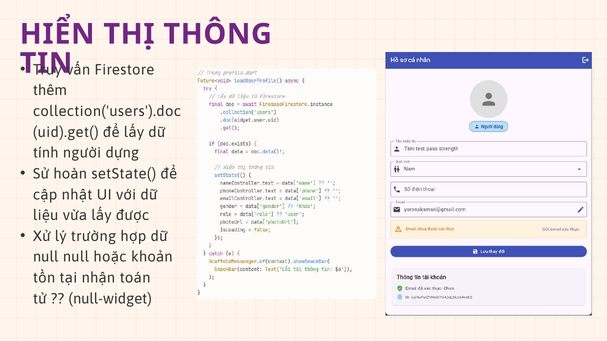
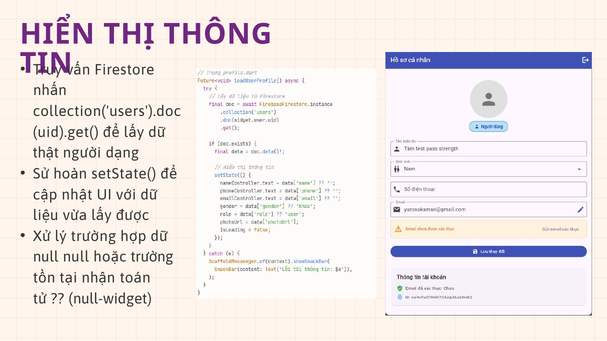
thêm: thêm -> nhấn
tính: tính -> thật
dựng: dựng -> dạng
hoặc khoản: khoản -> trường
